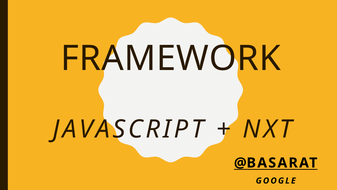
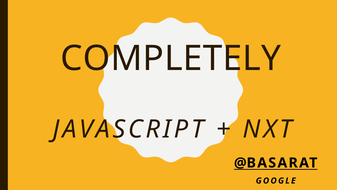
FRAMEWORK: FRAMEWORK -> COMPLETELY
